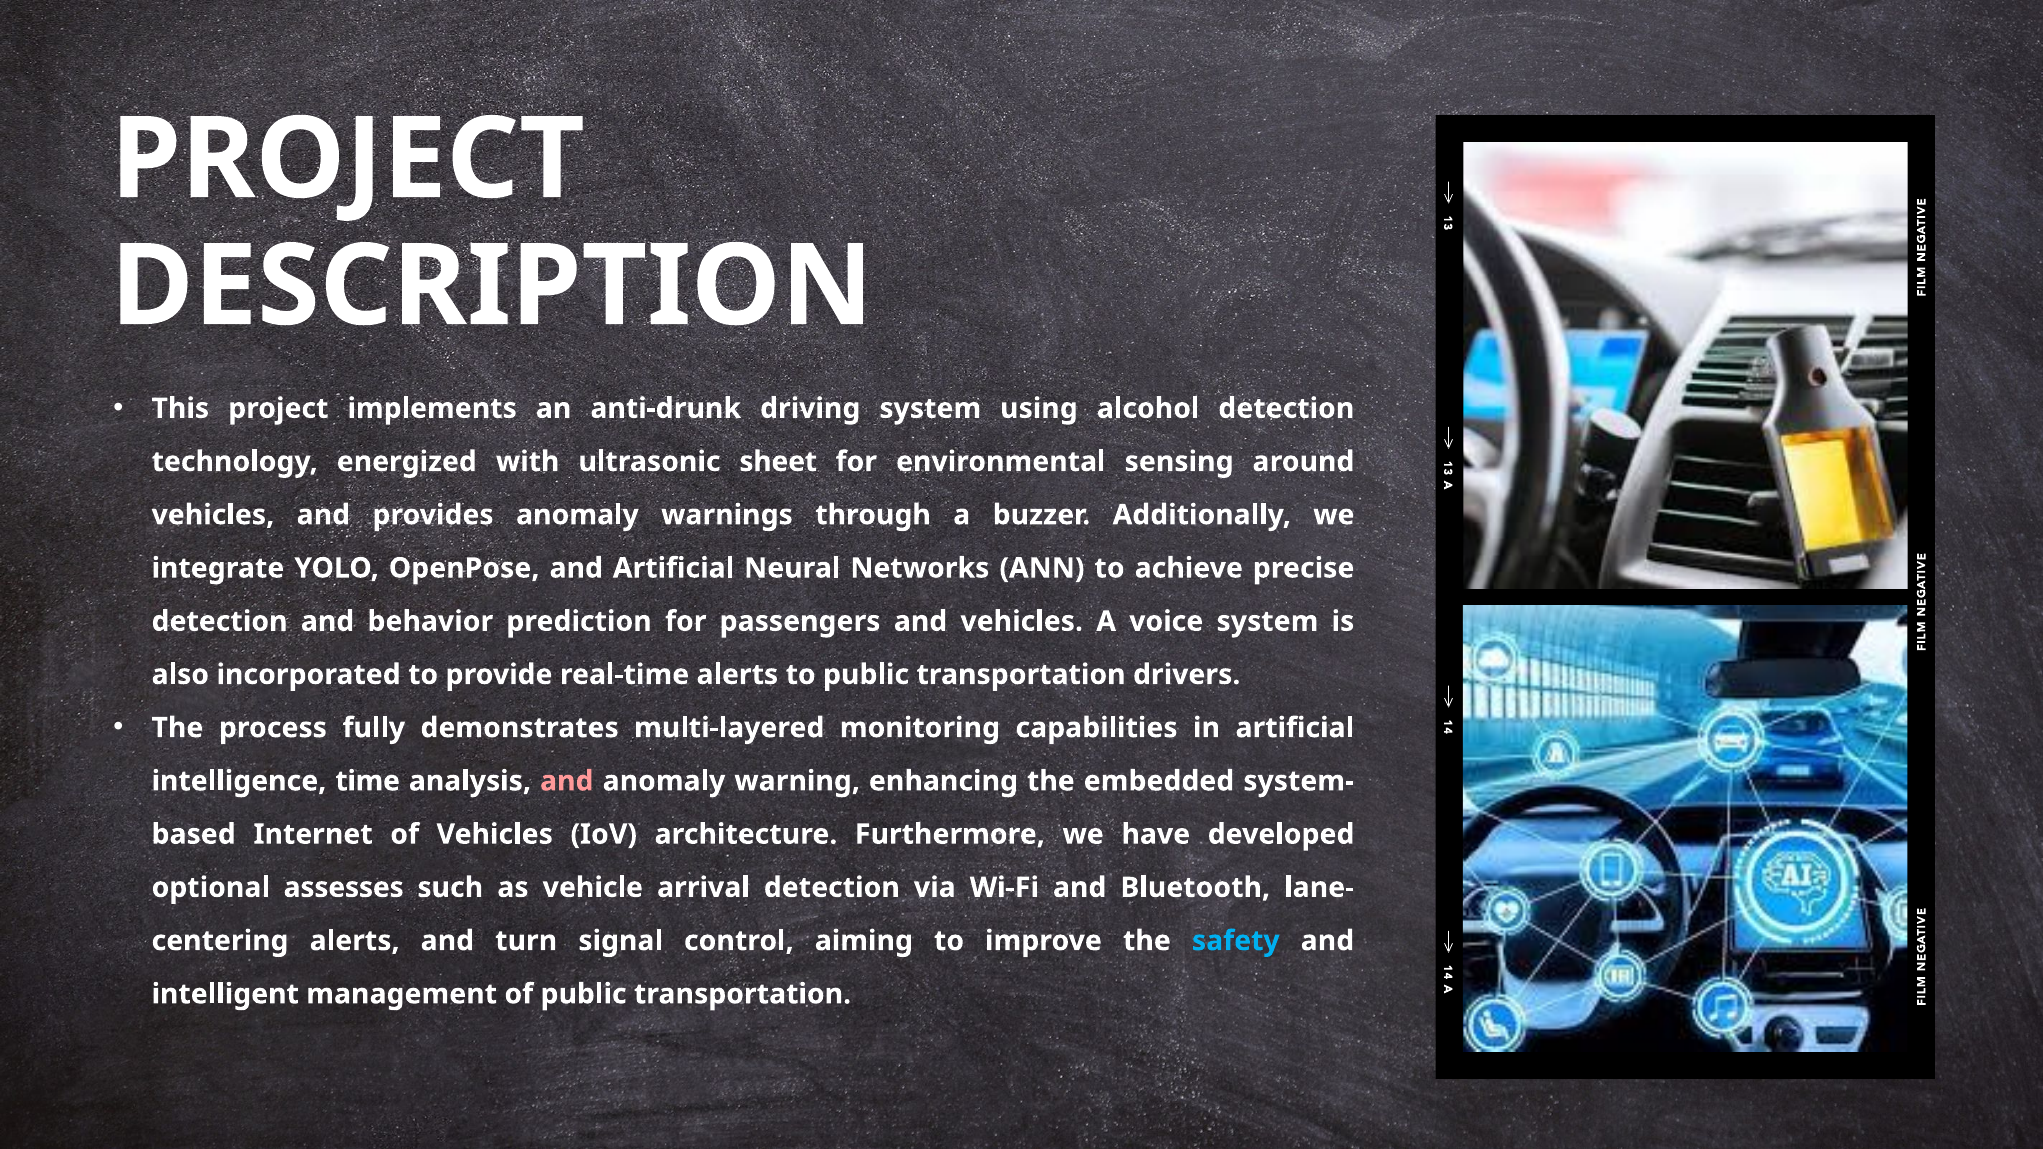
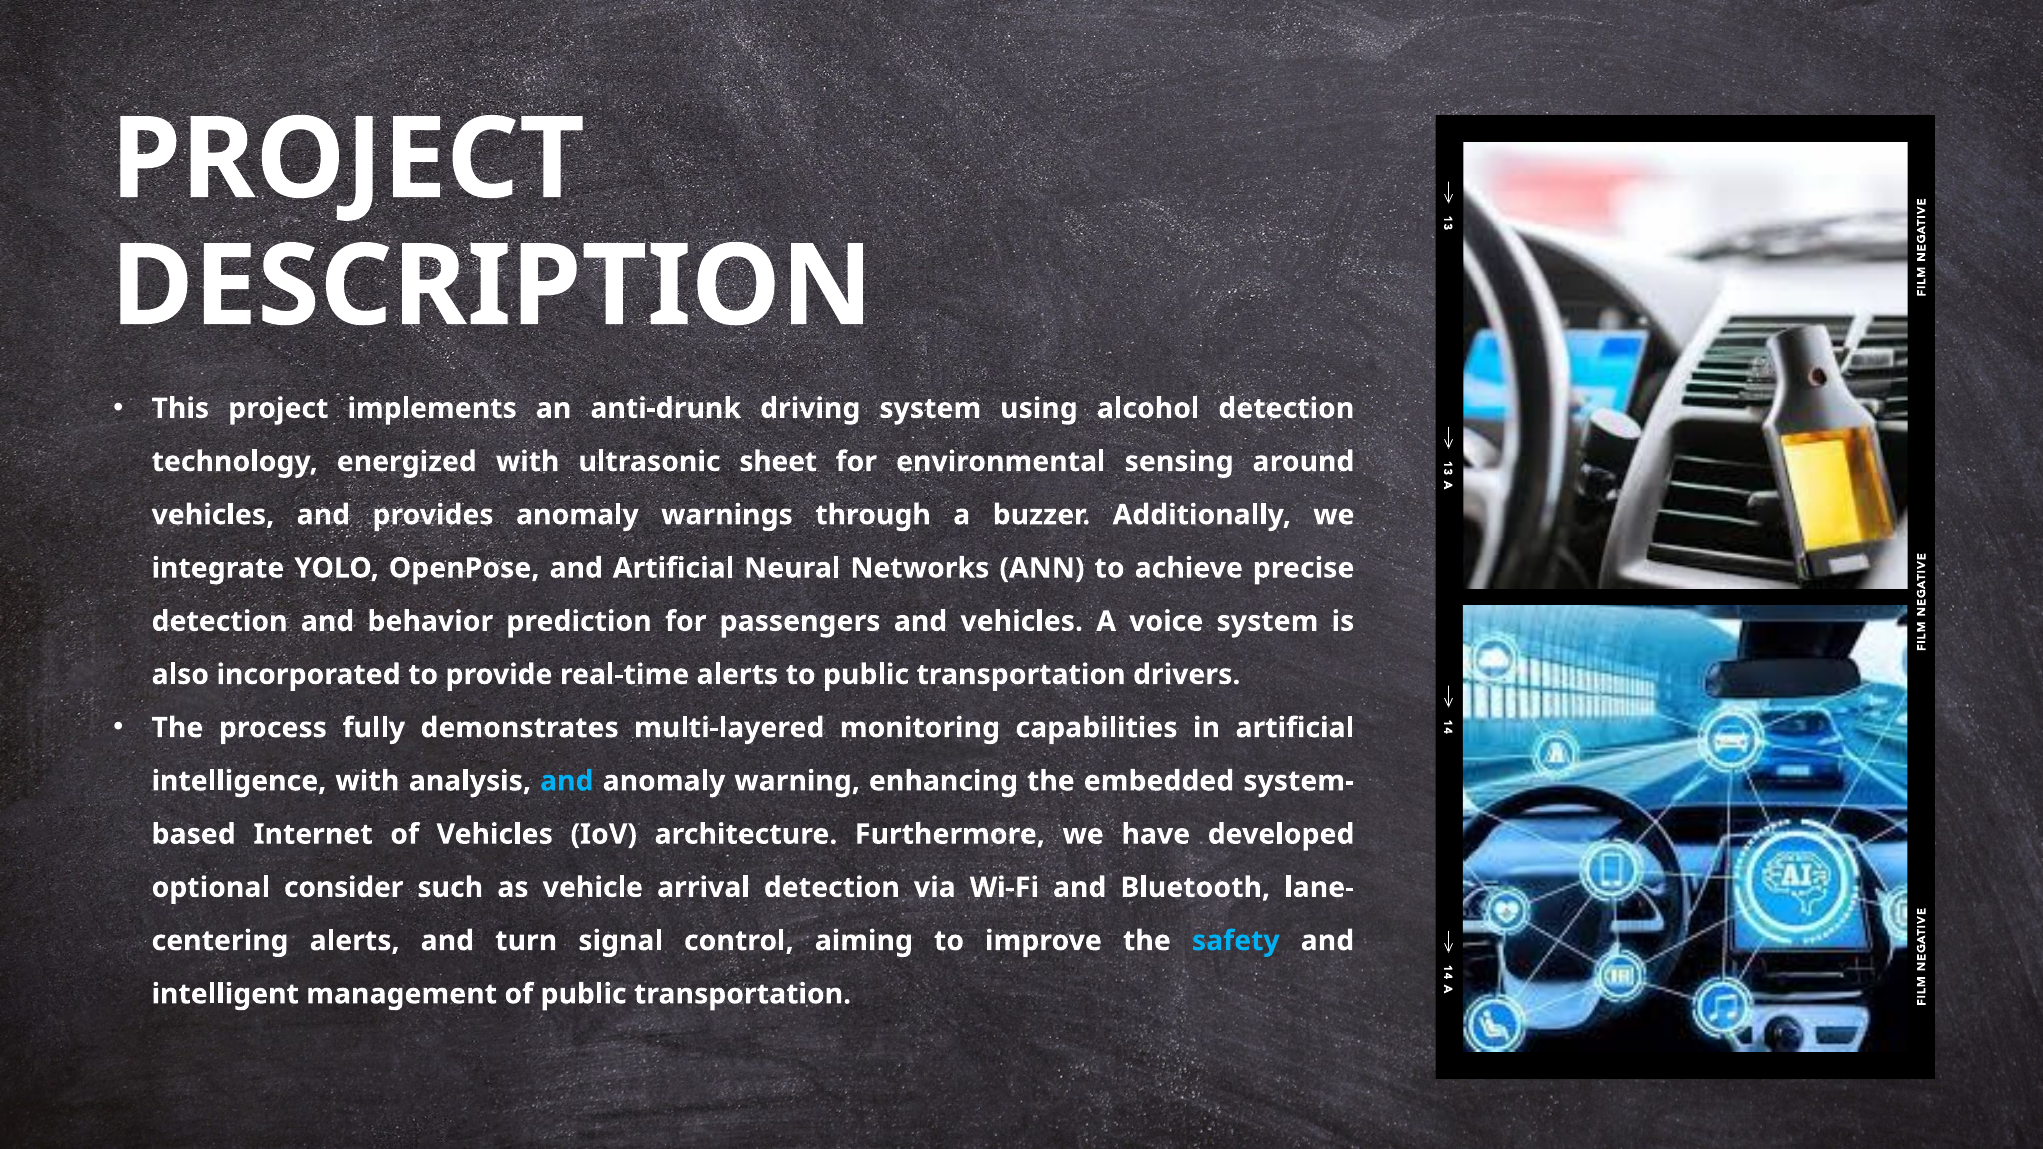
intelligence time: time -> with
and at (567, 781) colour: pink -> light blue
assesses: assesses -> consider
